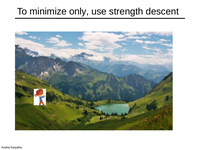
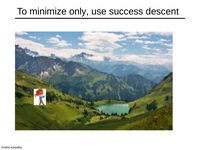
strength: strength -> success
